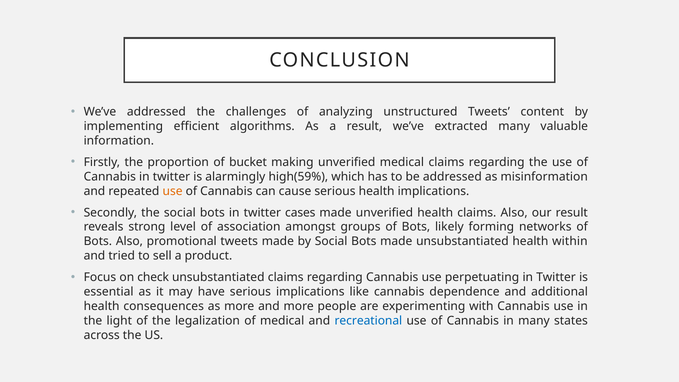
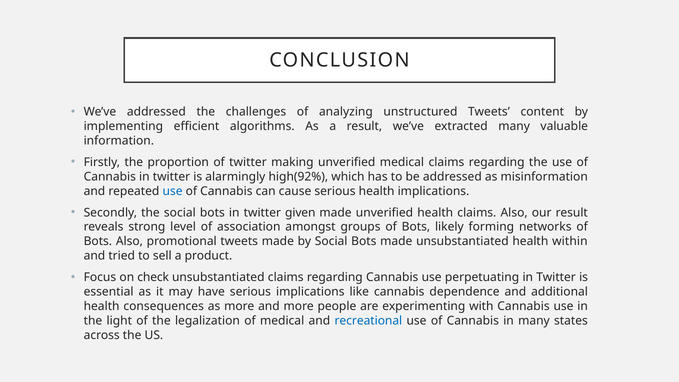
of bucket: bucket -> twitter
high(59%: high(59% -> high(92%
use at (173, 191) colour: orange -> blue
cases: cases -> given
